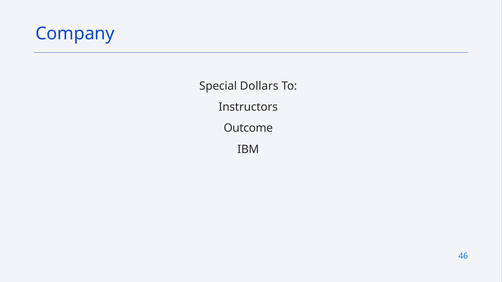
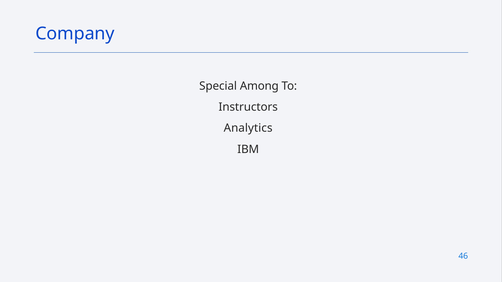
Dollars: Dollars -> Among
Outcome: Outcome -> Analytics
